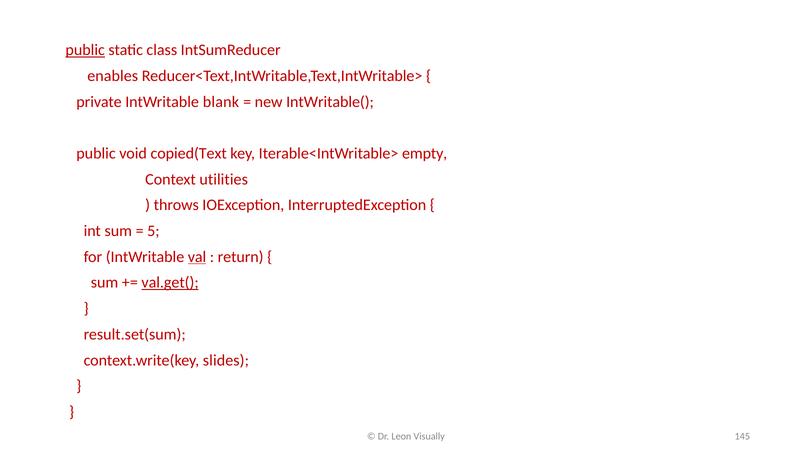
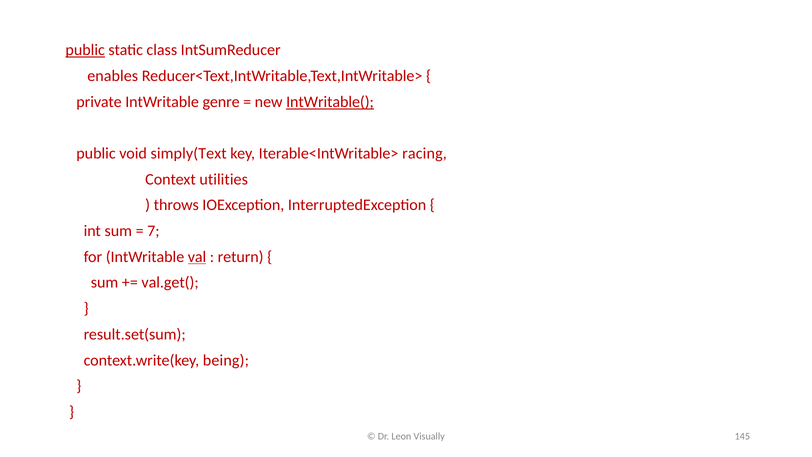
blank: blank -> genre
IntWritable( underline: none -> present
copied(Text: copied(Text -> simply(Text
empty: empty -> racing
5: 5 -> 7
val.get( underline: present -> none
slides: slides -> being
